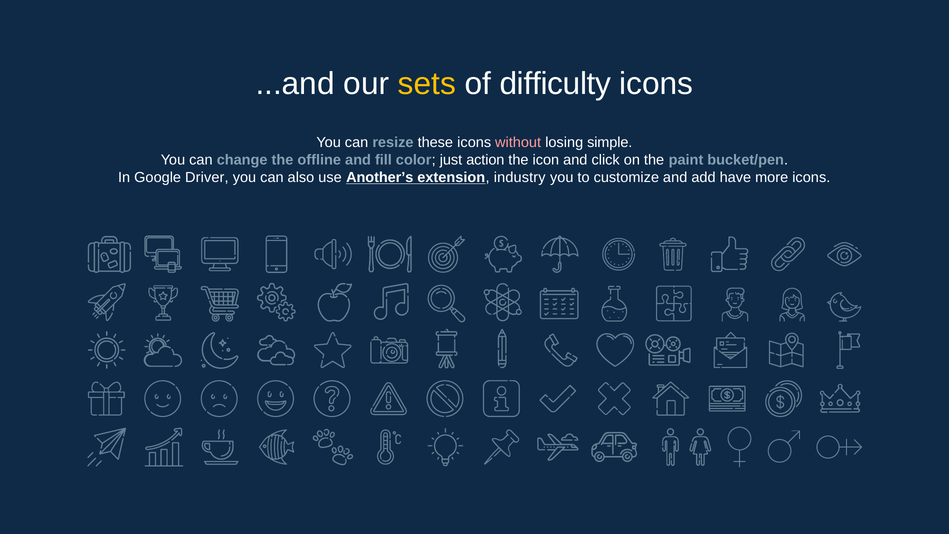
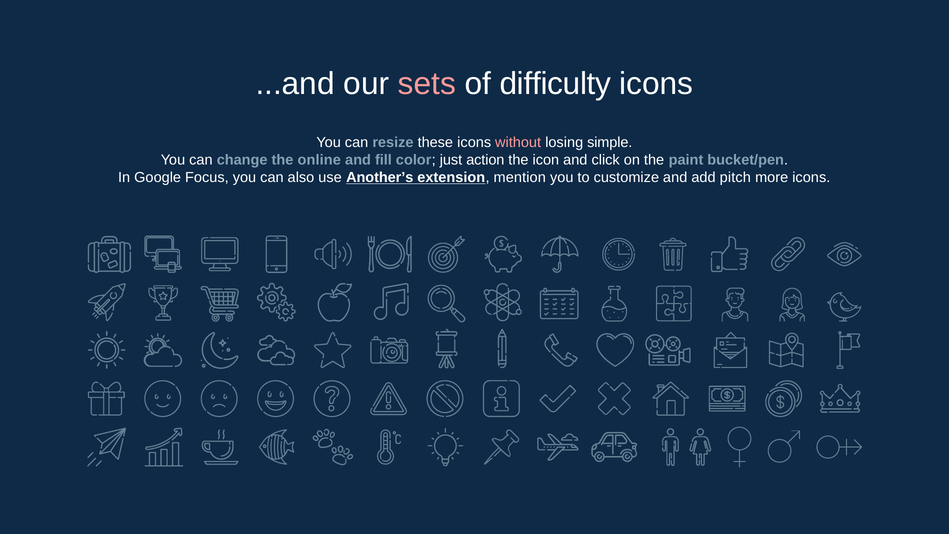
sets colour: yellow -> pink
offline: offline -> online
Driver: Driver -> Focus
industry: industry -> mention
have: have -> pitch
